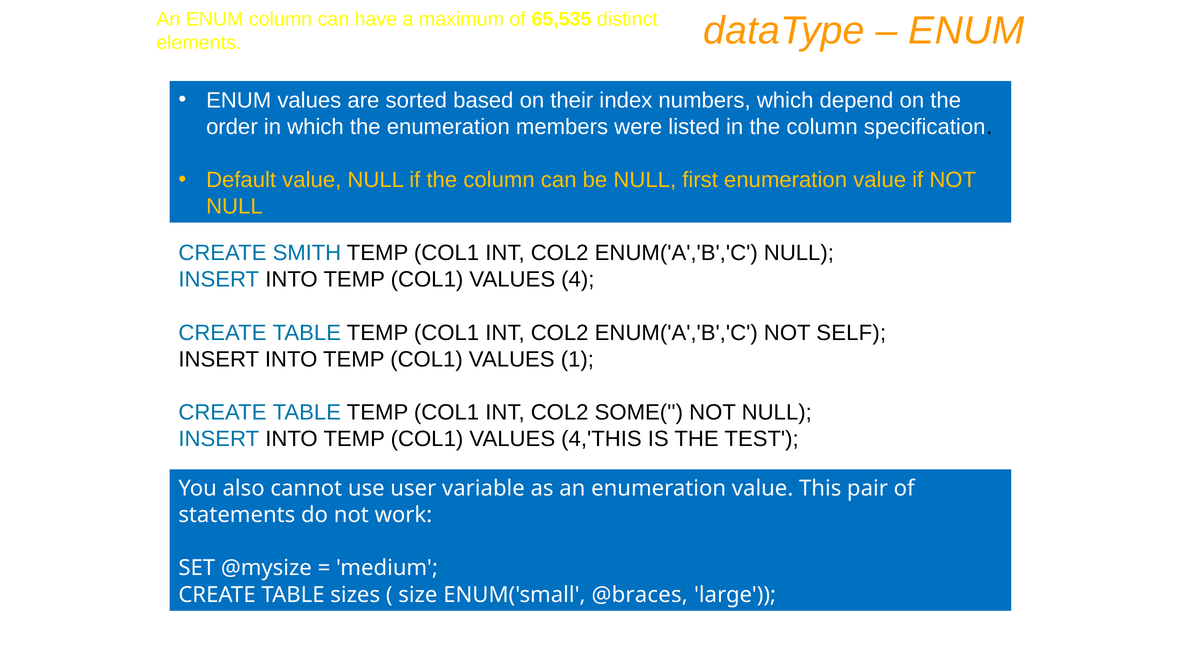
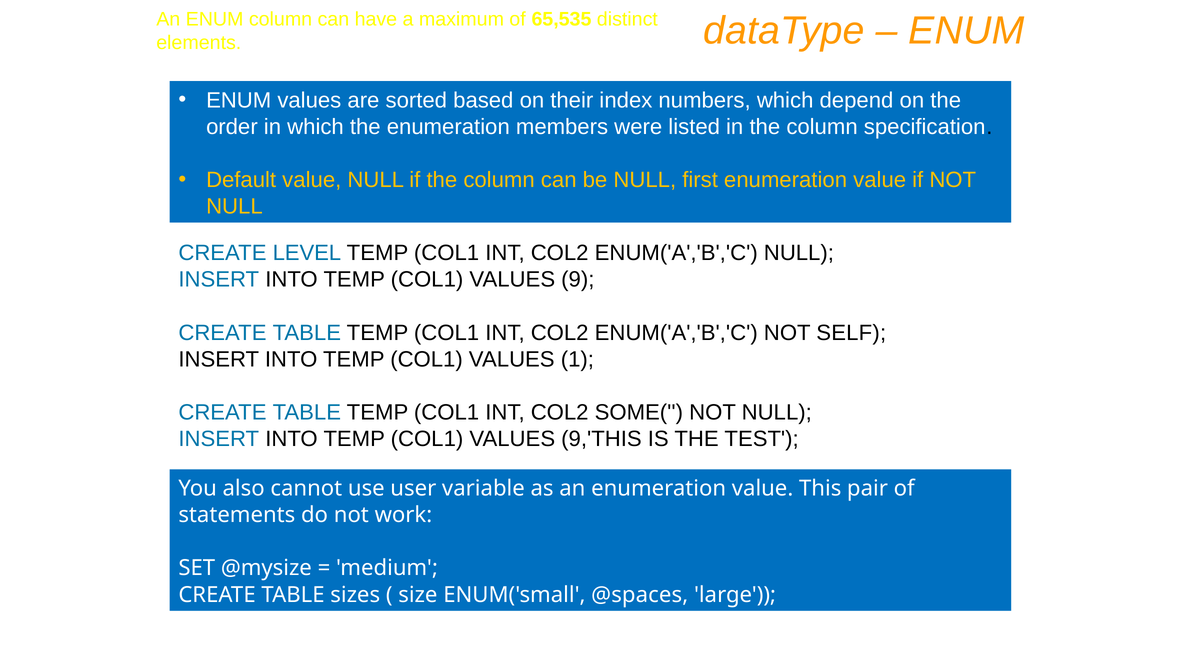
SMITH: SMITH -> LEVEL
4: 4 -> 9
4,'THIS: 4,'THIS -> 9,'THIS
@braces: @braces -> @spaces
